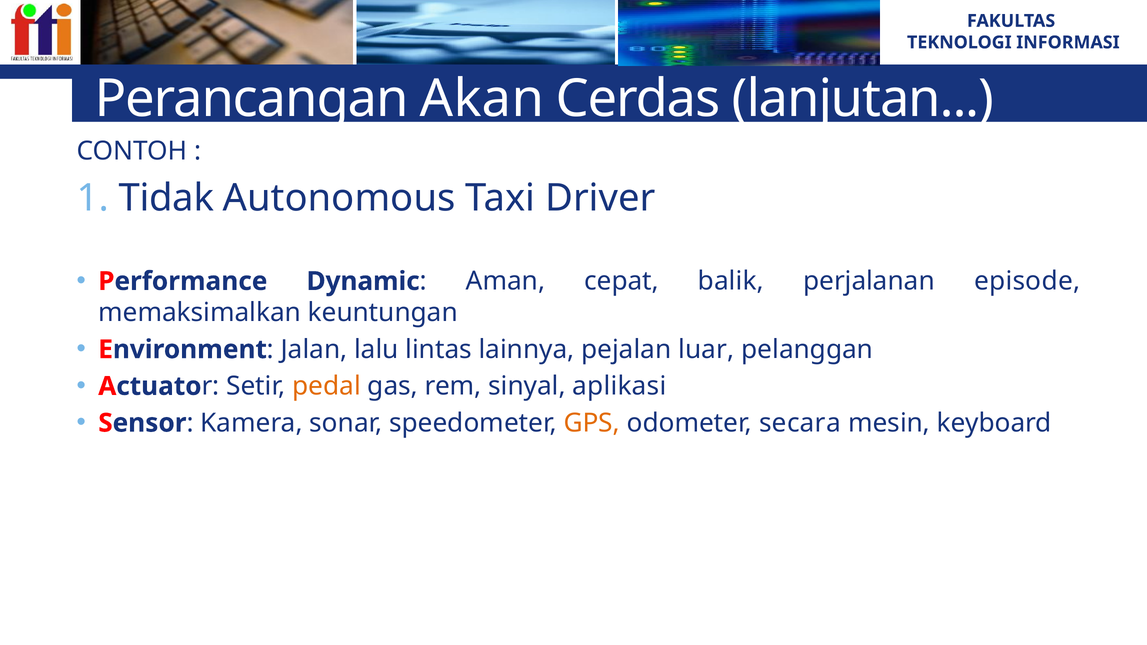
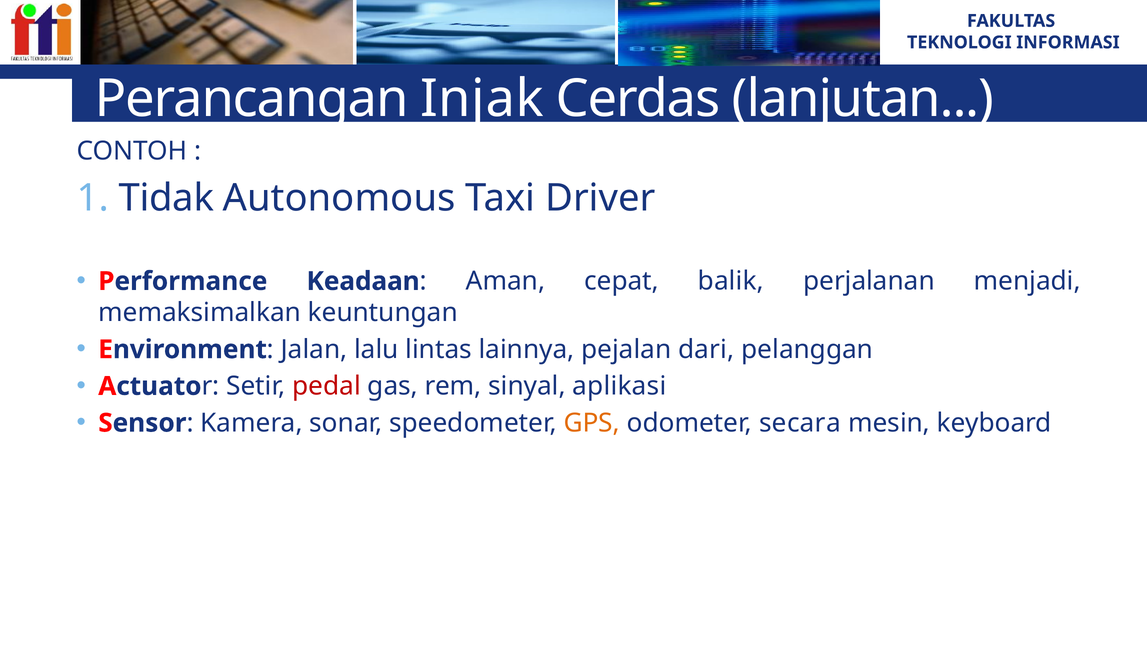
Akan: Akan -> Injak
Dynamic: Dynamic -> Keadaan
episode: episode -> menjadi
luar: luar -> dari
pedal colour: orange -> red
